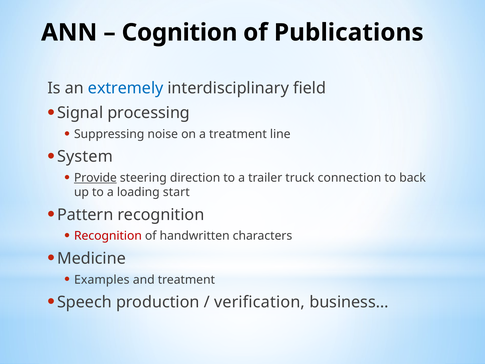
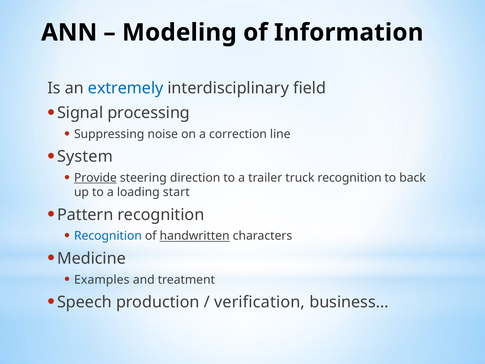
Cognition: Cognition -> Modeling
Publications: Publications -> Information
a treatment: treatment -> correction
truck connection: connection -> recognition
Recognition at (108, 236) colour: red -> blue
handwritten underline: none -> present
